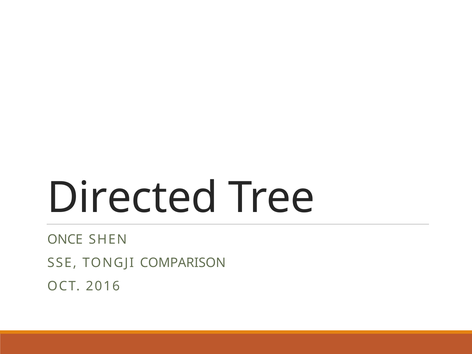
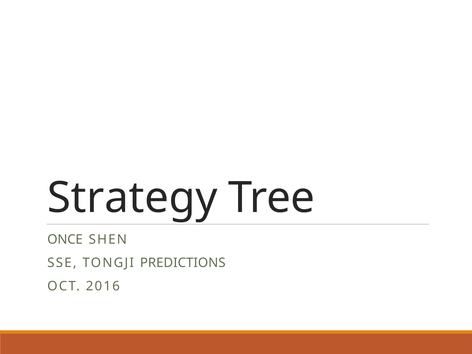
Directed: Directed -> Strategy
COMPARISON: COMPARISON -> PREDICTIONS
